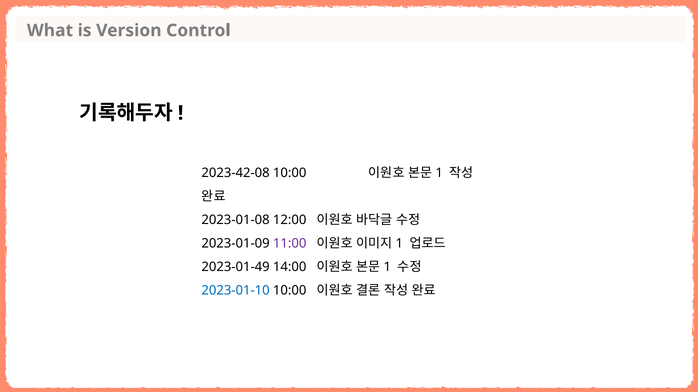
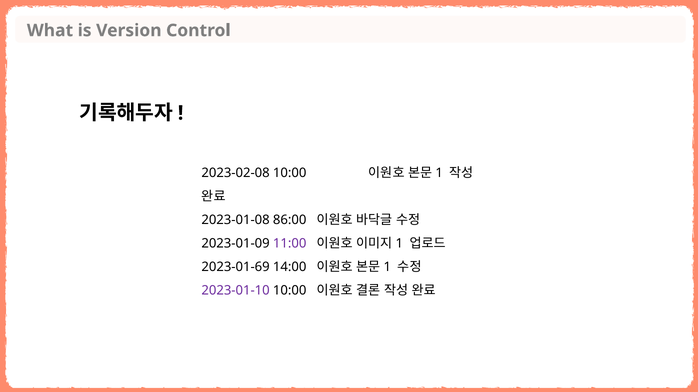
2023-42-08: 2023-42-08 -> 2023-02-08
12:00: 12:00 -> 86:00
2023-01-49: 2023-01-49 -> 2023-01-69
2023-01-10 colour: blue -> purple
